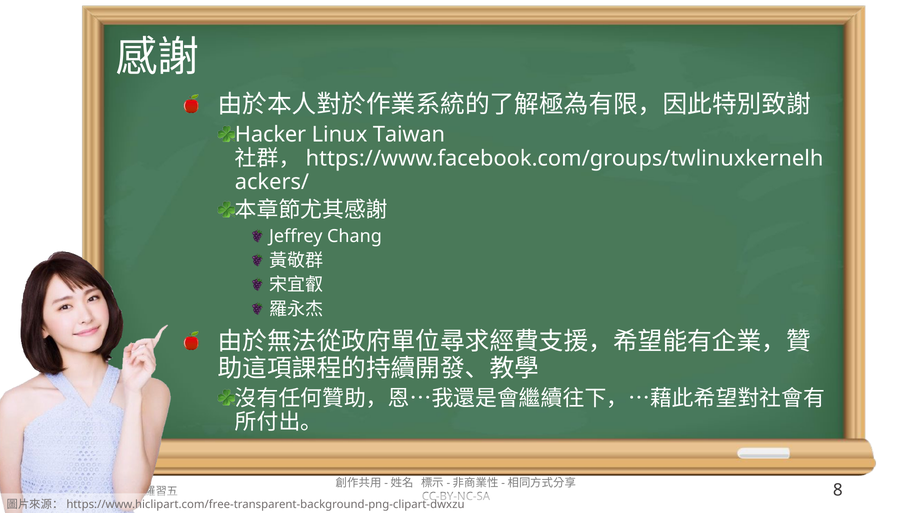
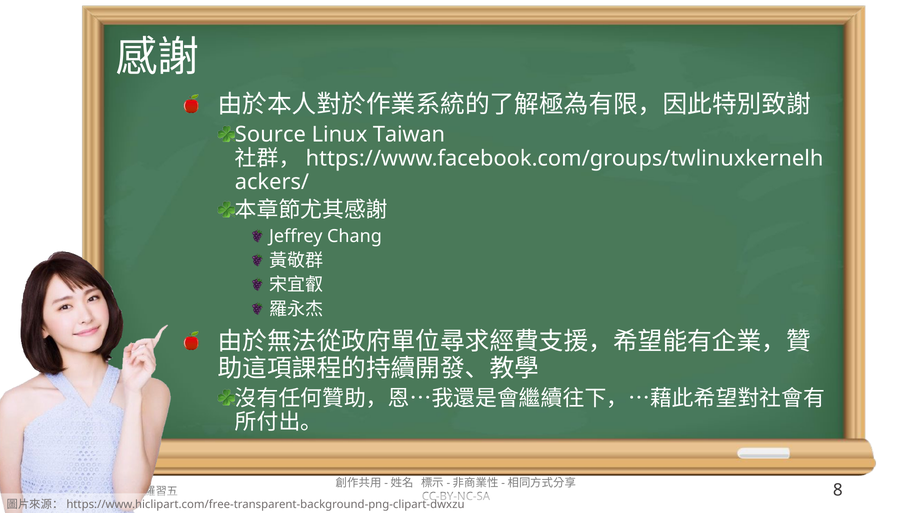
Hacker: Hacker -> Source
